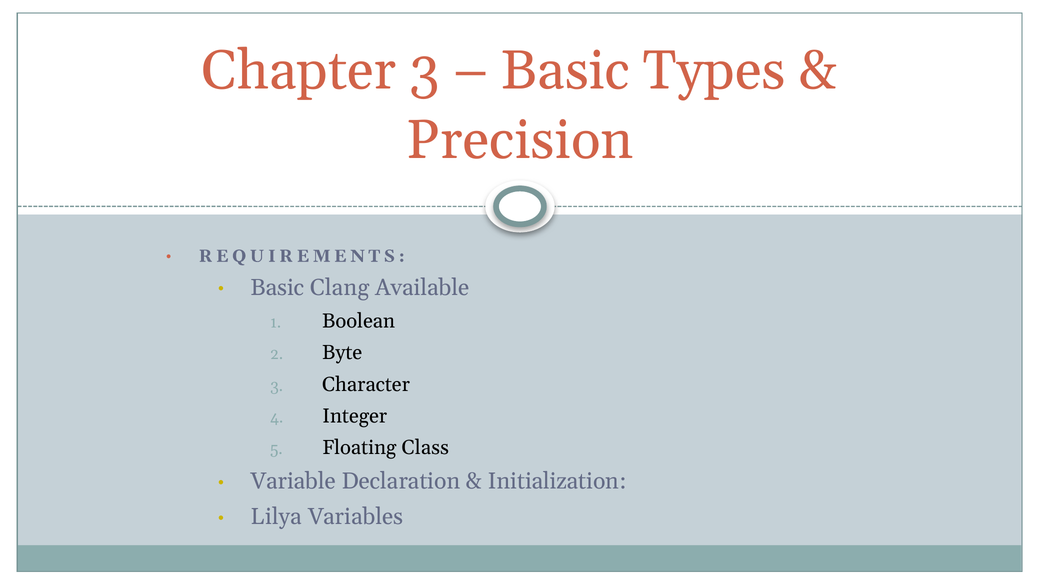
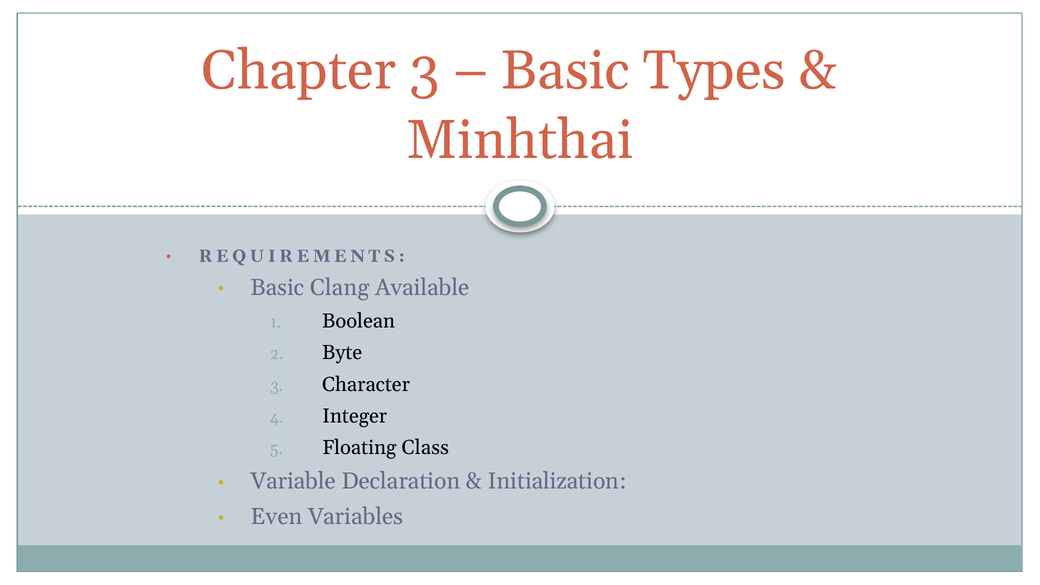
Precision: Precision -> Minhthai
Lilya: Lilya -> Even
